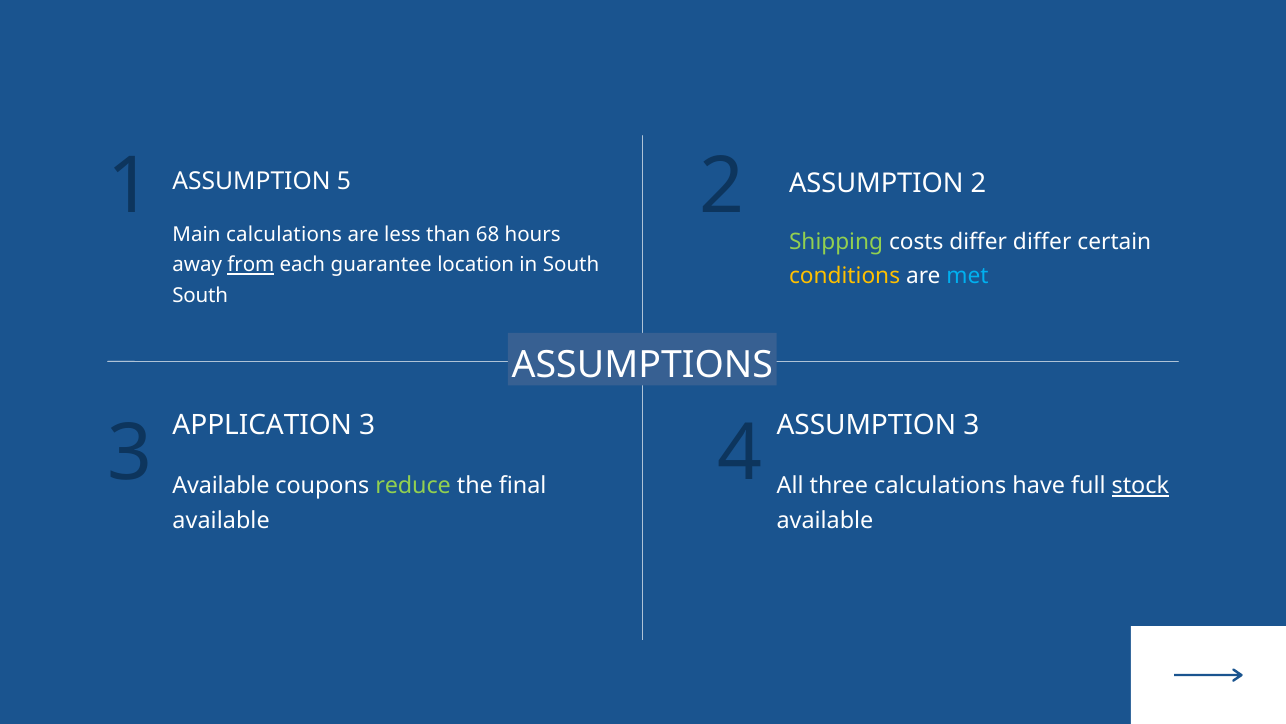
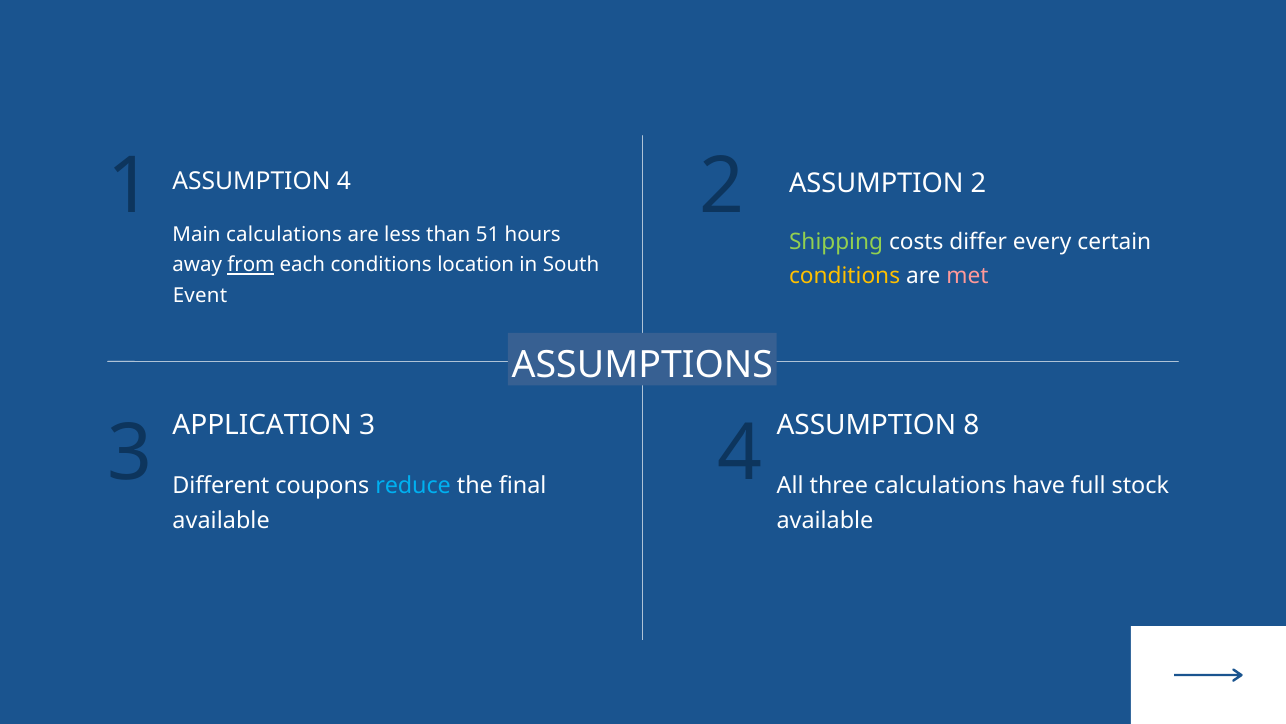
ASSUMPTION 5: 5 -> 4
68: 68 -> 51
differ differ: differ -> every
each guarantee: guarantee -> conditions
met colour: light blue -> pink
South at (200, 296): South -> Event
ASSUMPTION 3: 3 -> 8
Available at (221, 486): Available -> Different
reduce colour: light green -> light blue
stock underline: present -> none
